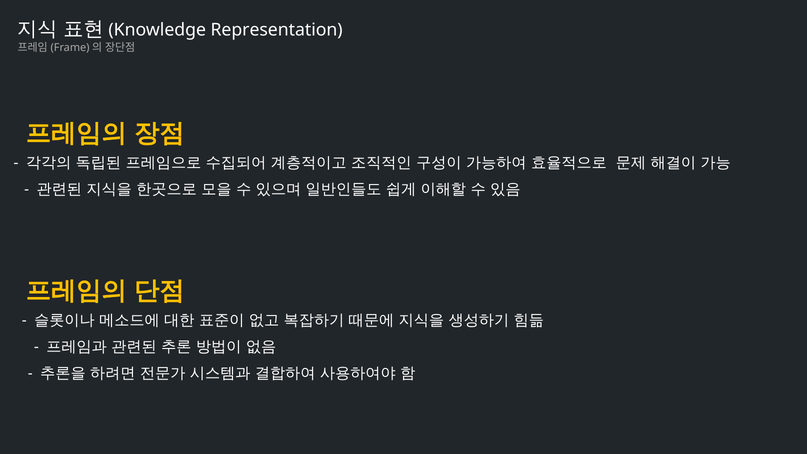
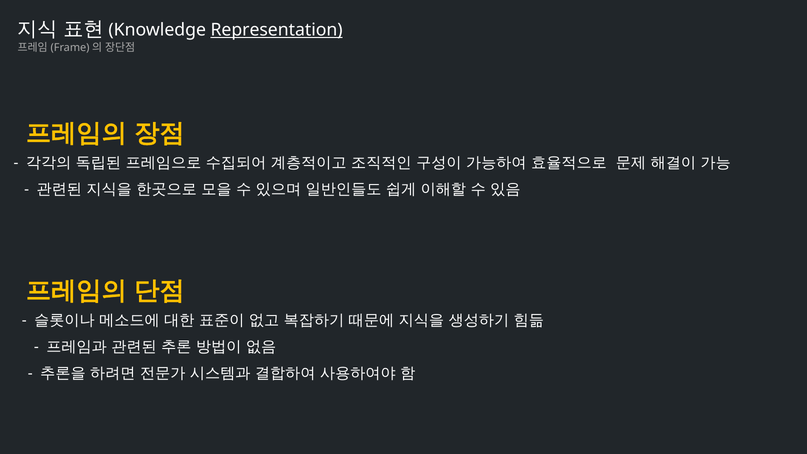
Representation underline: none -> present
